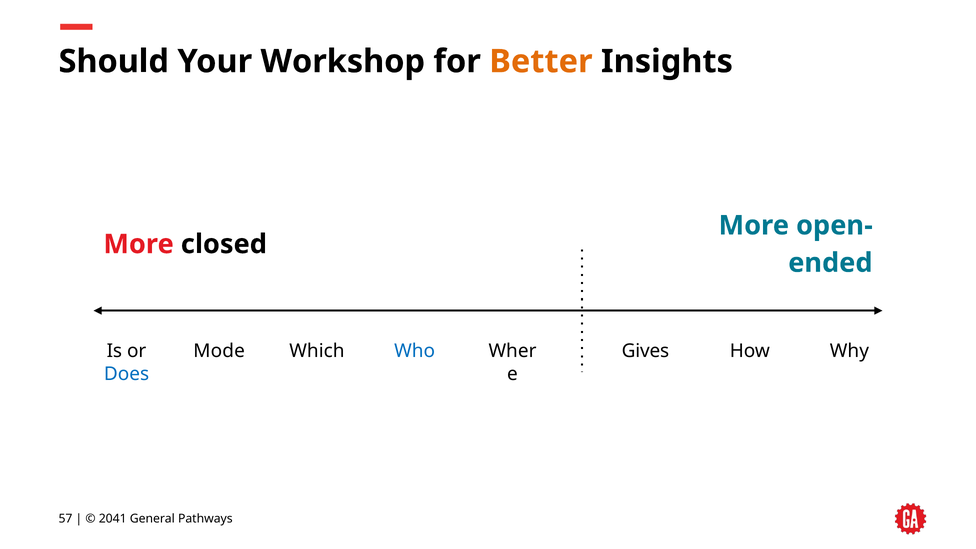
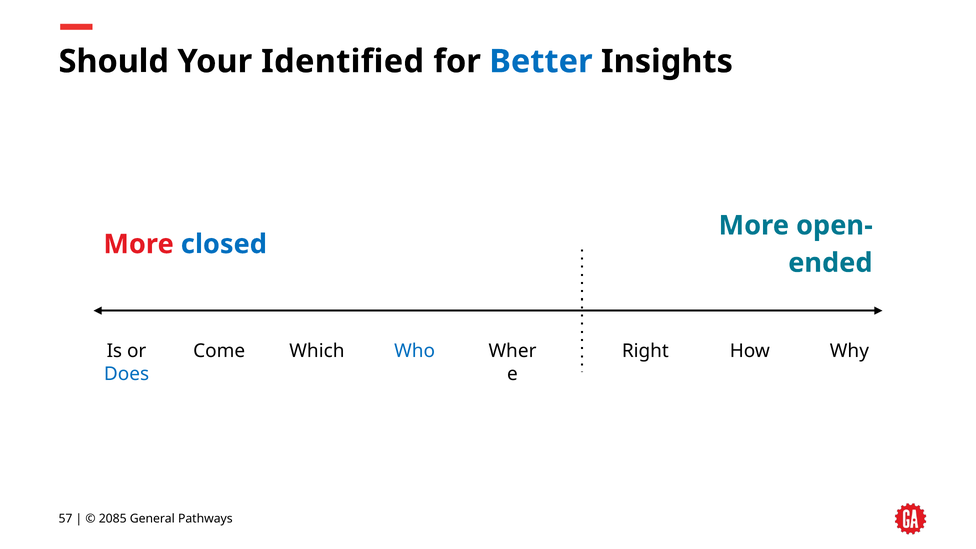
Workshop: Workshop -> Identified
Better colour: orange -> blue
closed colour: black -> blue
Mode: Mode -> Come
Gives: Gives -> Right
2041: 2041 -> 2085
